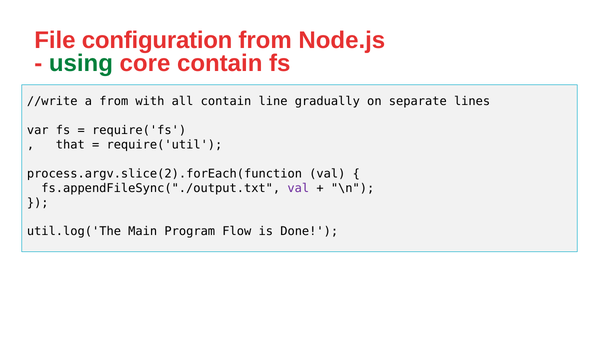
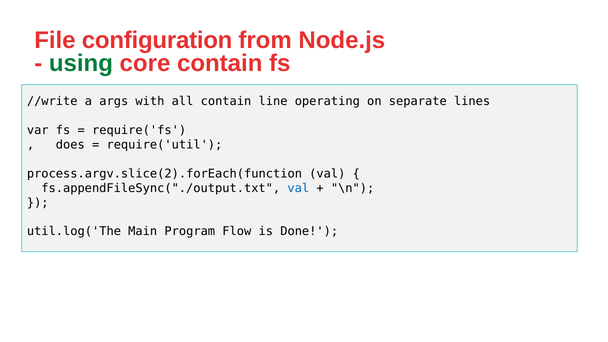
a from: from -> args
gradually: gradually -> operating
that: that -> does
val at (298, 188) colour: purple -> blue
